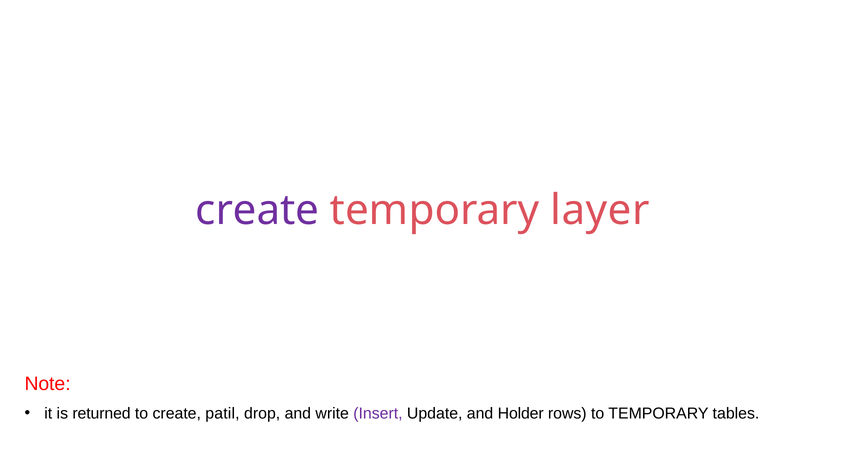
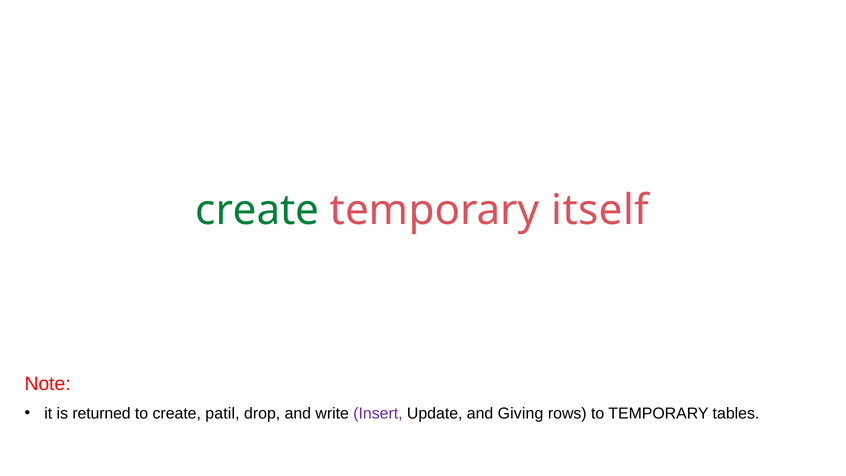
create at (257, 210) colour: purple -> green
layer: layer -> itself
Holder: Holder -> Giving
